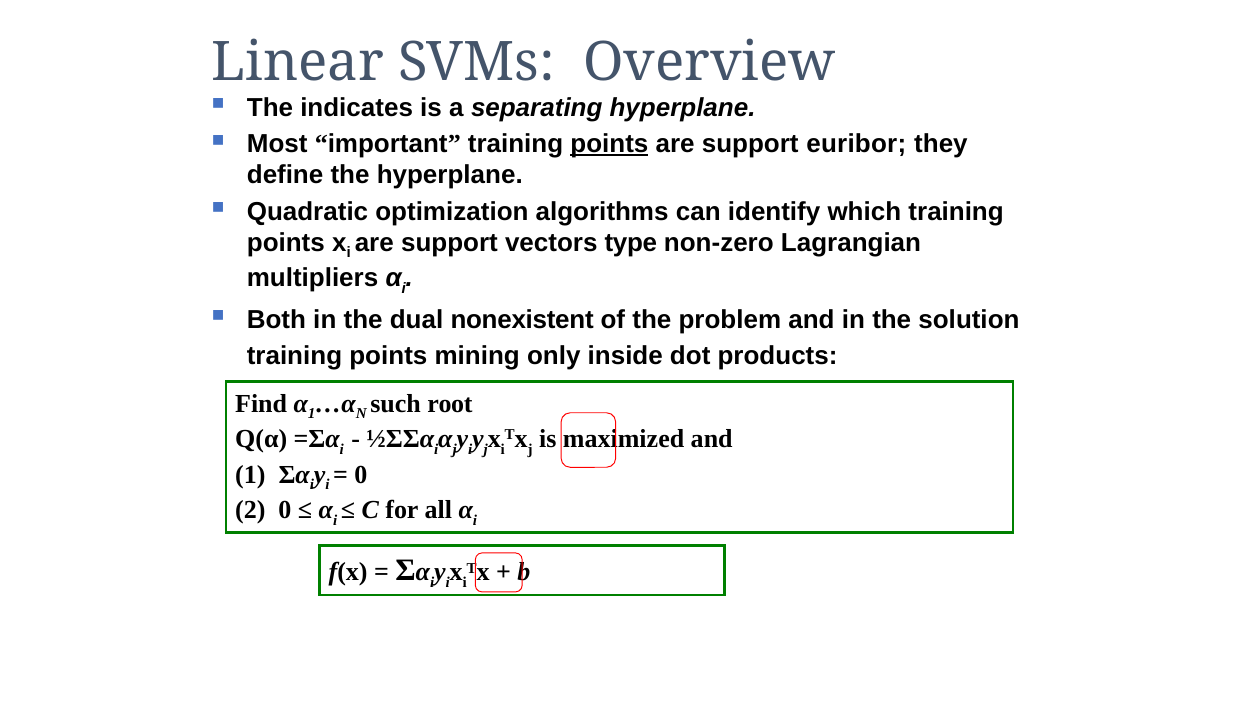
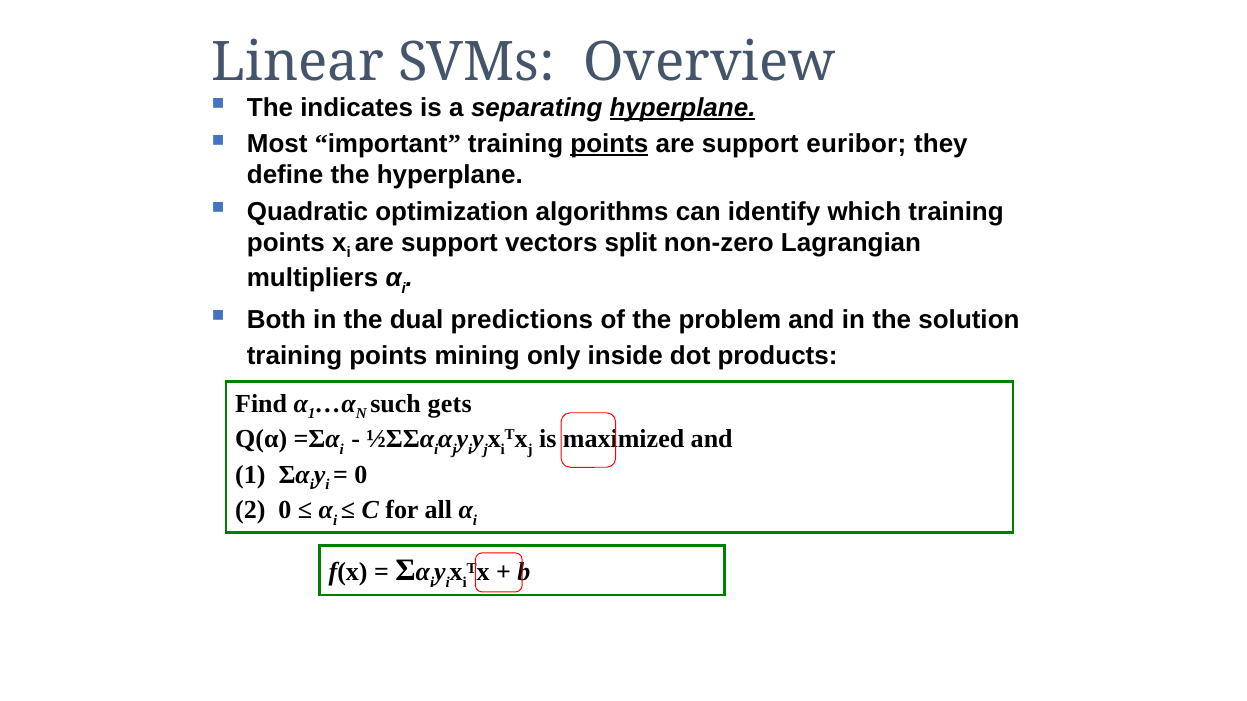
hyperplane at (683, 108) underline: none -> present
type: type -> split
nonexistent: nonexistent -> predictions
root: root -> gets
